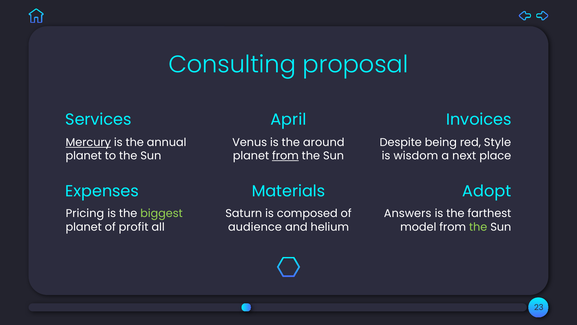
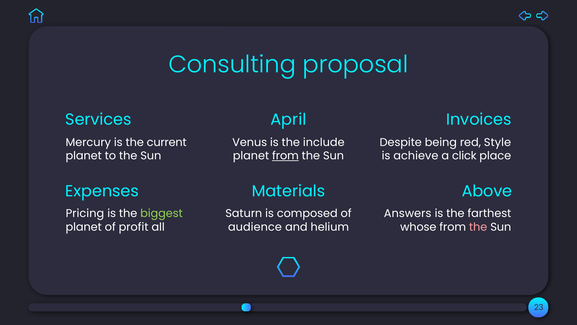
Mercury underline: present -> none
annual: annual -> current
around: around -> include
wisdom: wisdom -> achieve
next: next -> click
Adopt: Adopt -> Above
model: model -> whose
the at (478, 227) colour: light green -> pink
